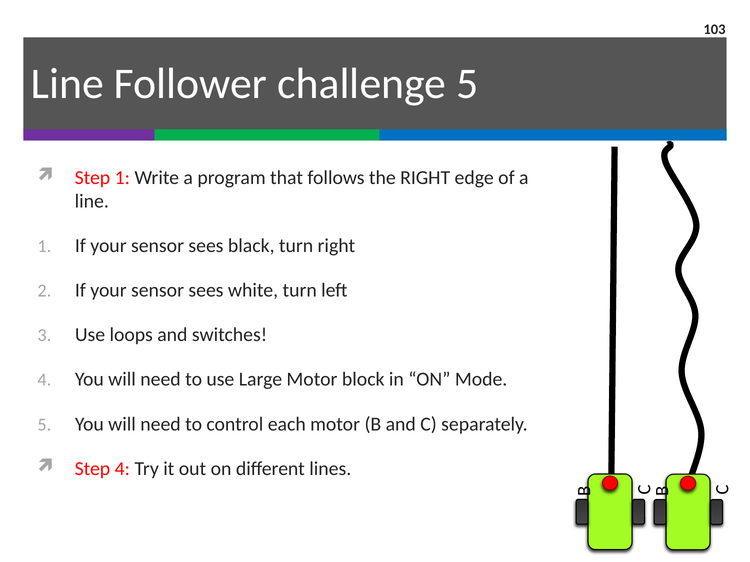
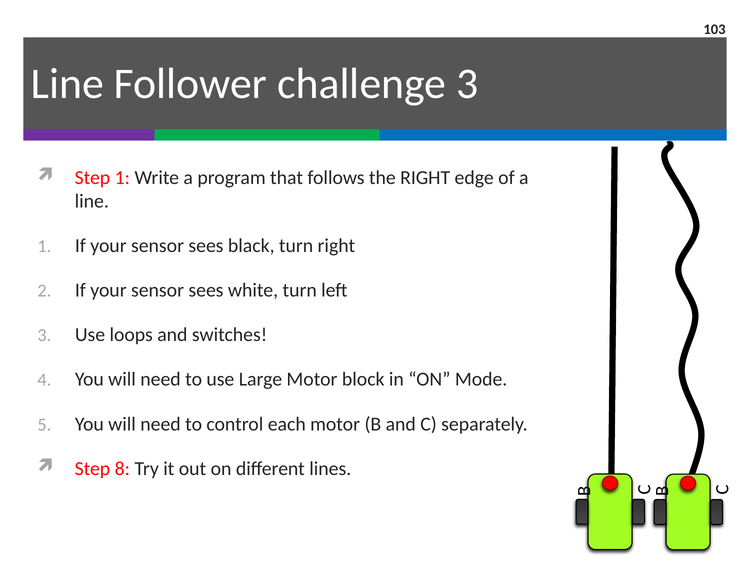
challenge 5: 5 -> 3
Step 4: 4 -> 8
